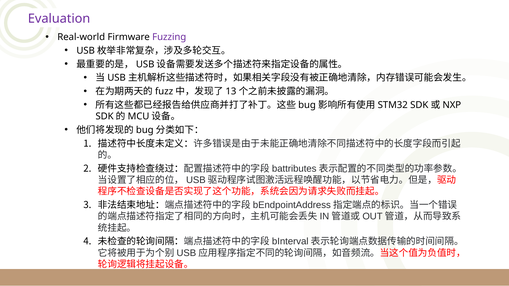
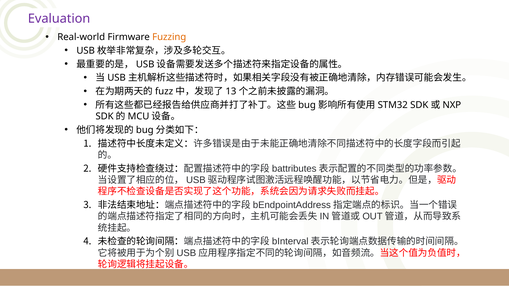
Fuzzing colour: purple -> orange
